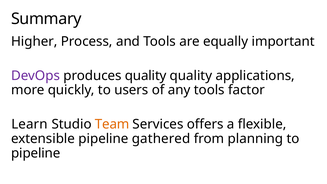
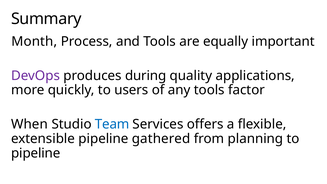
Higher: Higher -> Month
produces quality: quality -> during
Learn: Learn -> When
Team colour: orange -> blue
